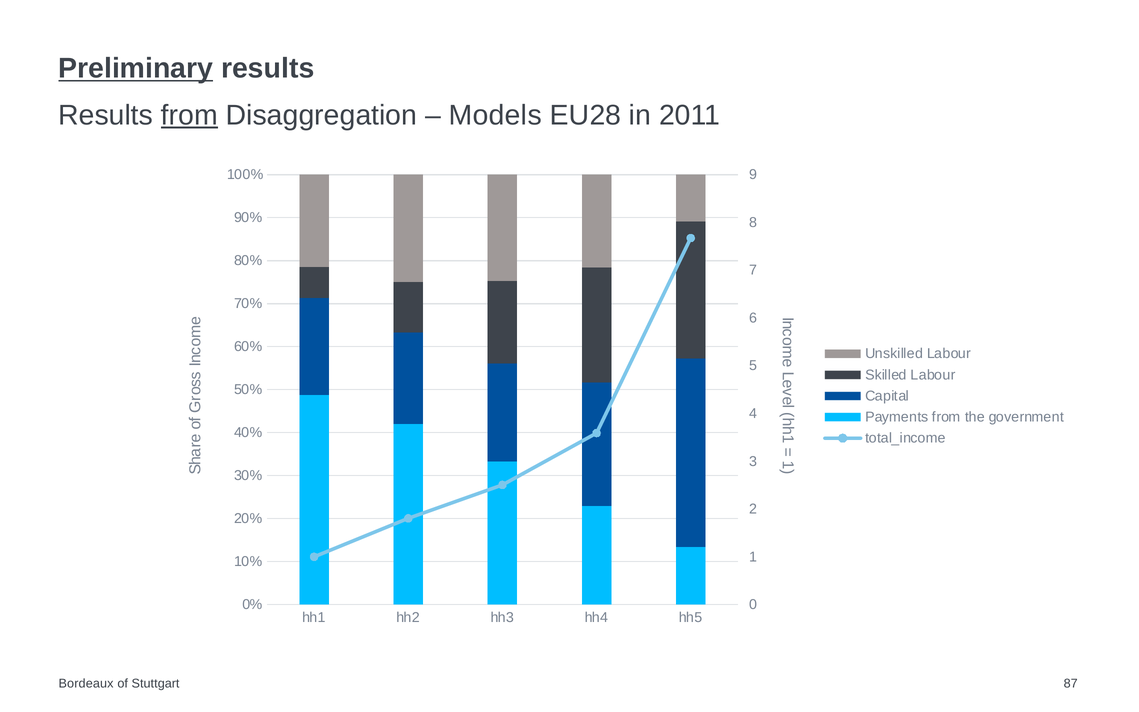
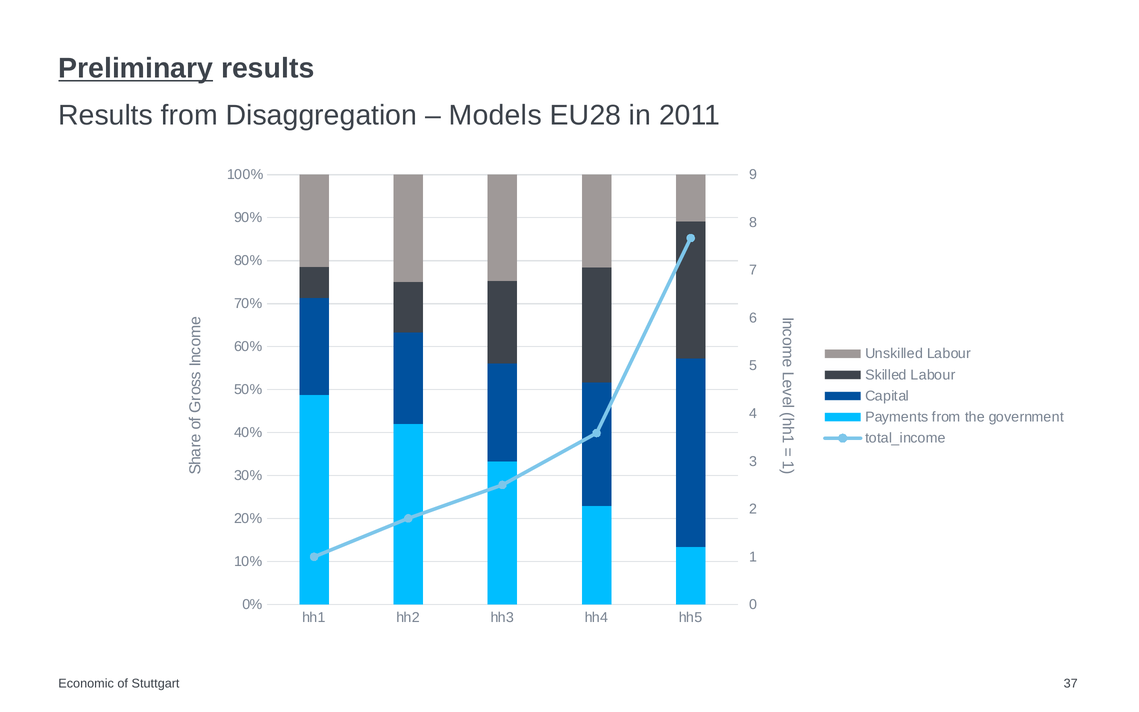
from at (189, 115) underline: present -> none
Bordeaux: Bordeaux -> Economic
87: 87 -> 37
